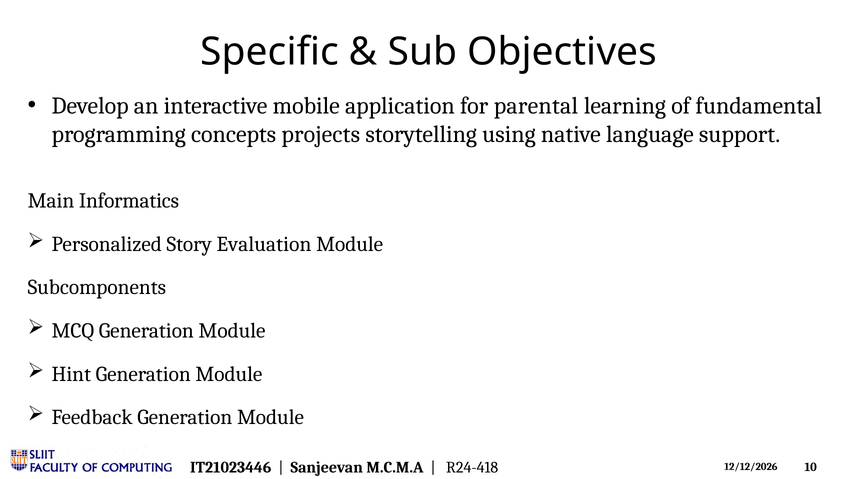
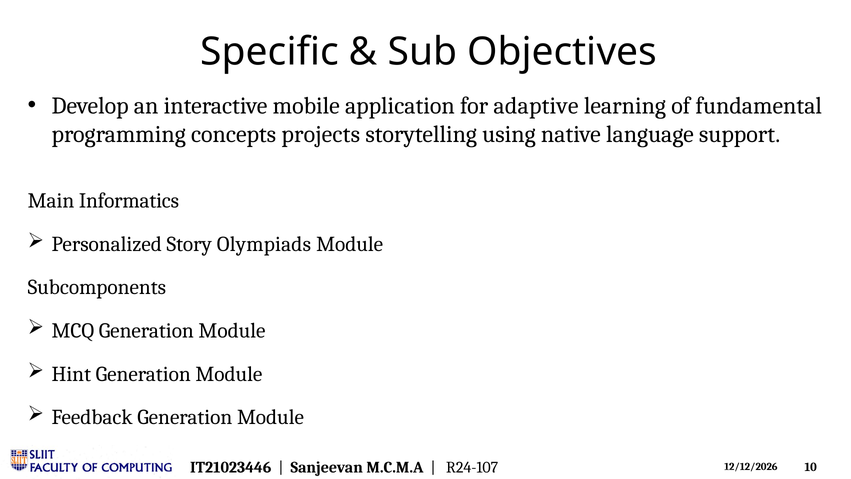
parental: parental -> adaptive
Evaluation: Evaluation -> Olympiads
R24-418: R24-418 -> R24-107
